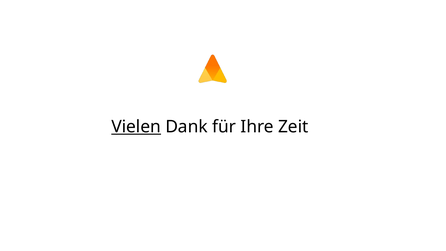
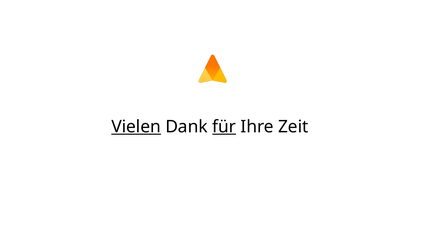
für underline: none -> present
